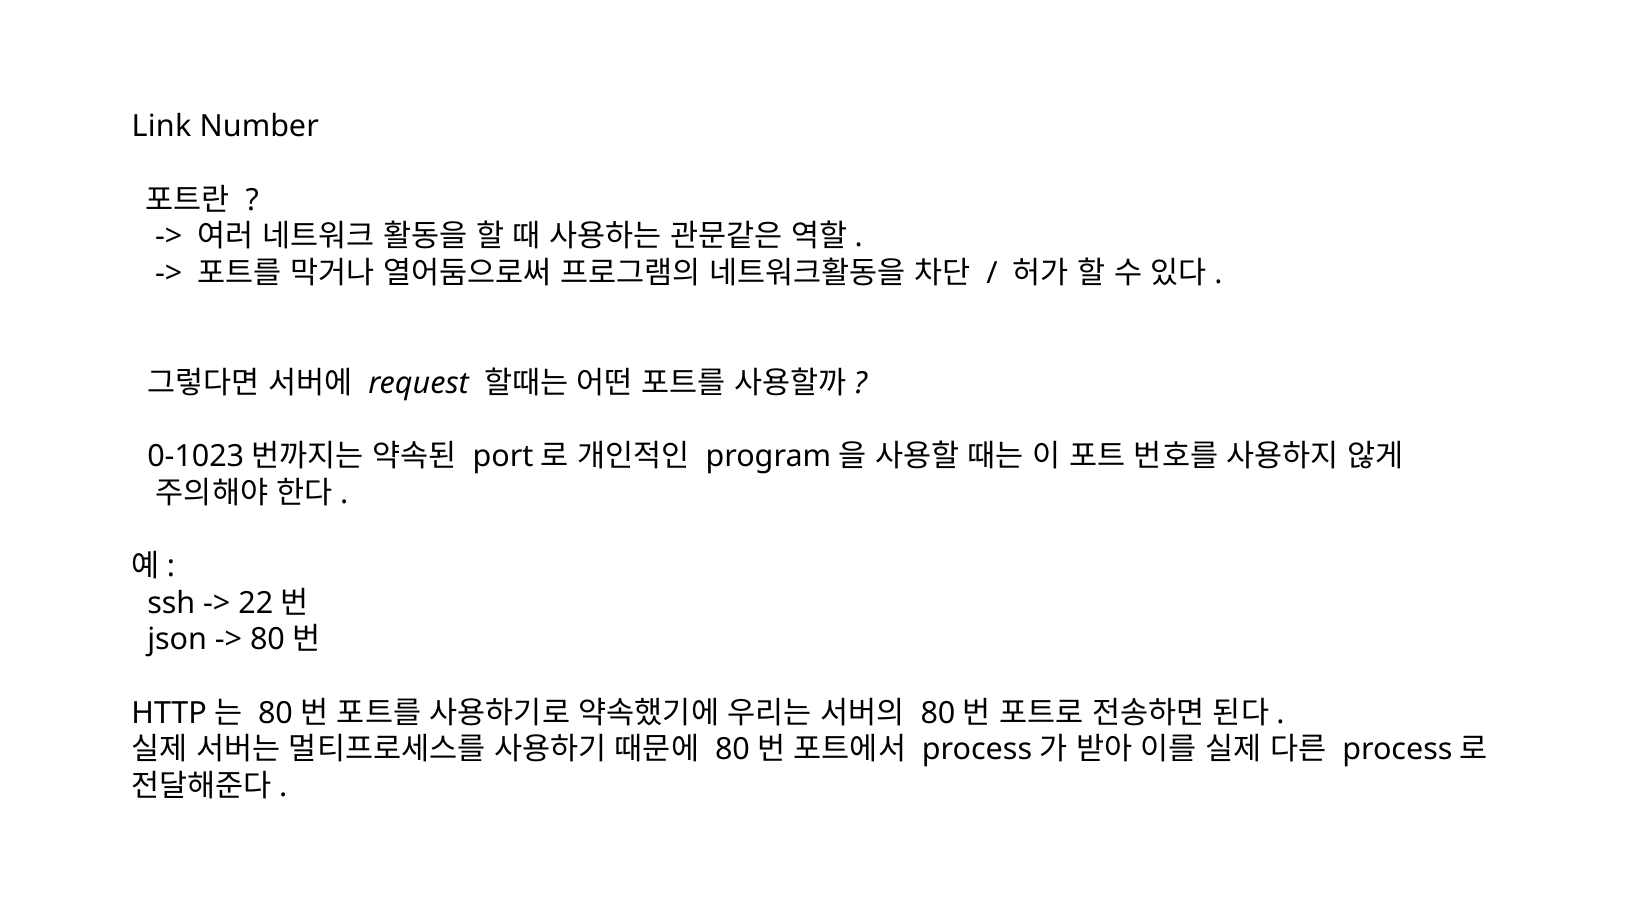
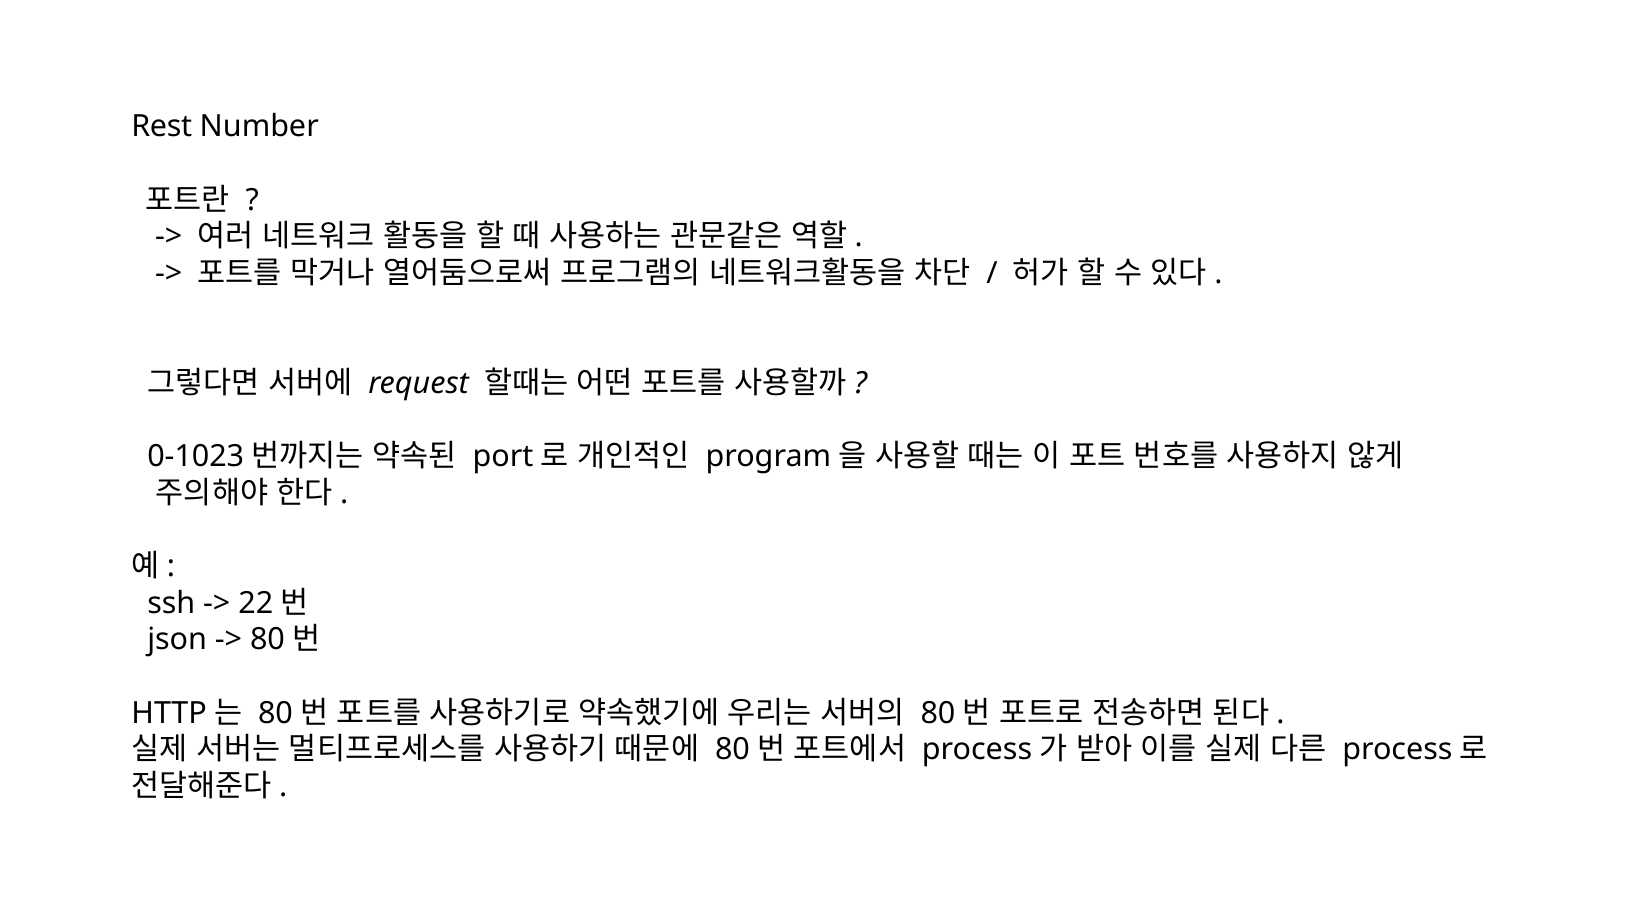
Link: Link -> Rest
